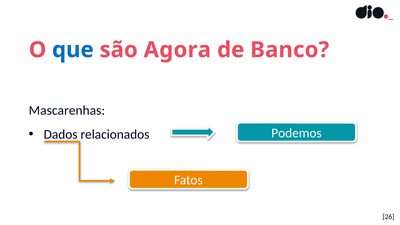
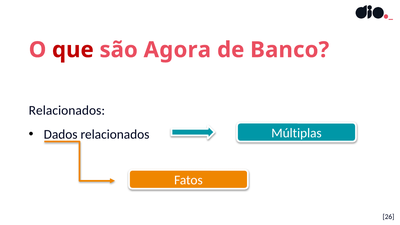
que colour: blue -> red
Mascarenhas at (67, 111): Mascarenhas -> Relacionados
Podemos: Podemos -> Múltiplas
